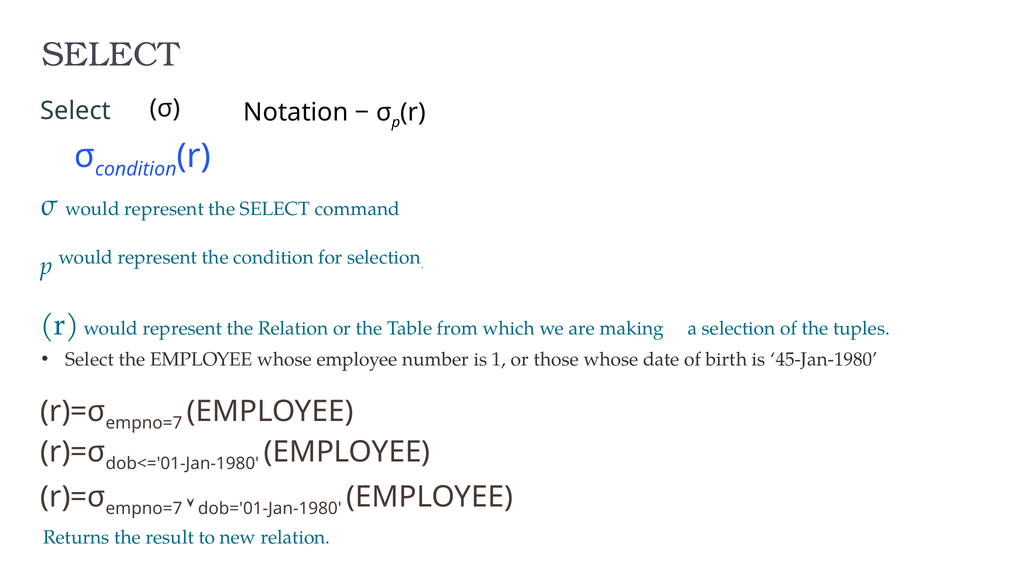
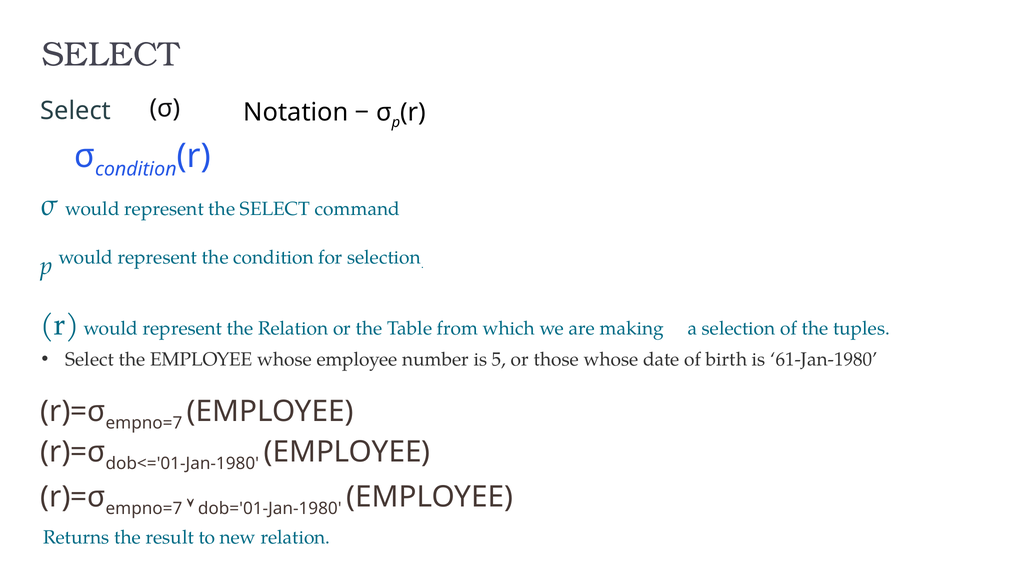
1: 1 -> 5
45-Jan-1980: 45-Jan-1980 -> 61-Jan-1980
